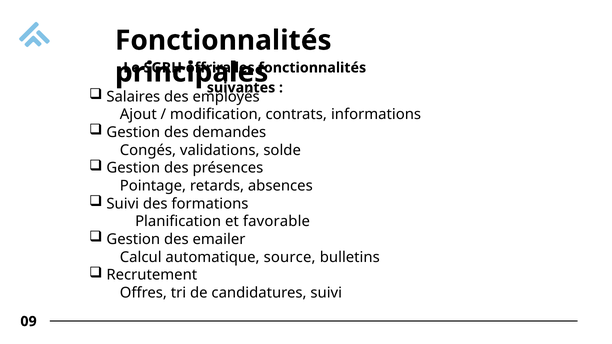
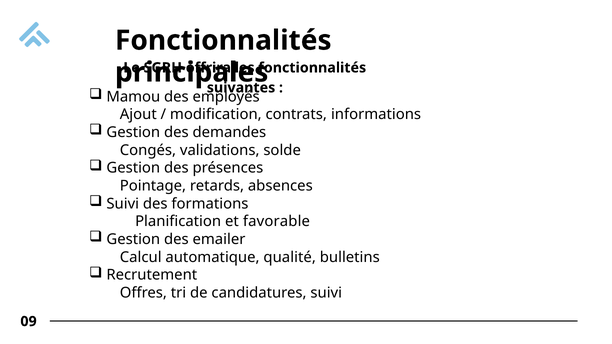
Salaires: Salaires -> Mamou
source: source -> qualité
